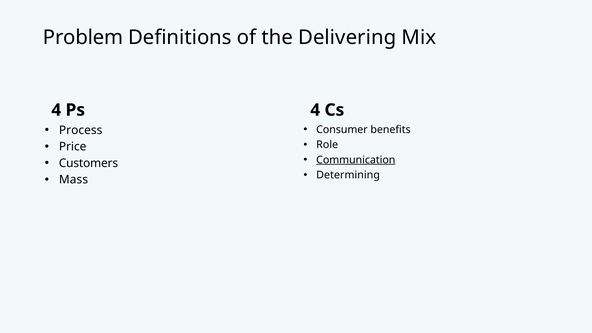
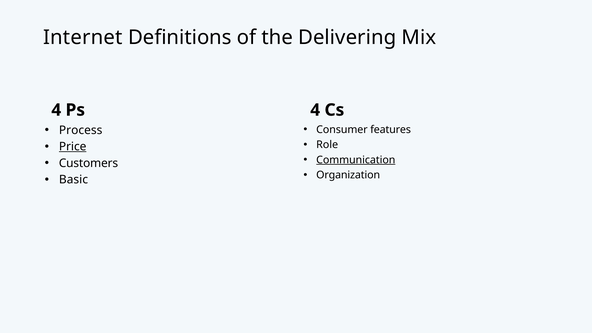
Problem: Problem -> Internet
benefits: benefits -> features
Price underline: none -> present
Determining: Determining -> Organization
Mass: Mass -> Basic
